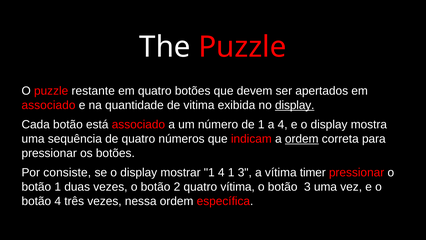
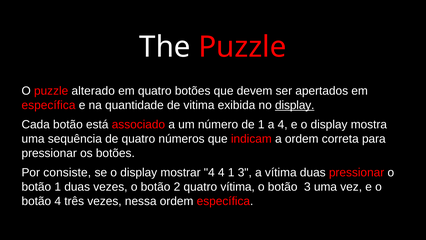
restante: restante -> alterado
associado at (48, 105): associado -> específica
ordem at (302, 139) underline: present -> none
mostrar 1: 1 -> 4
vítima timer: timer -> duas
